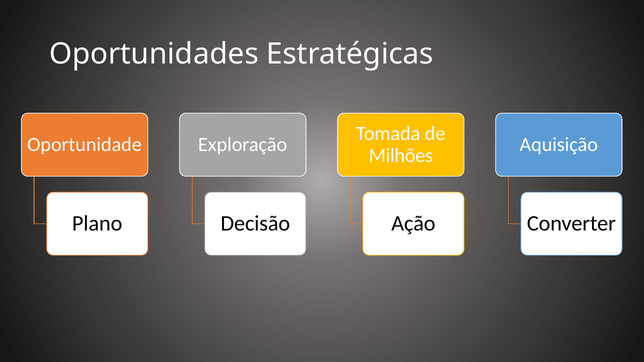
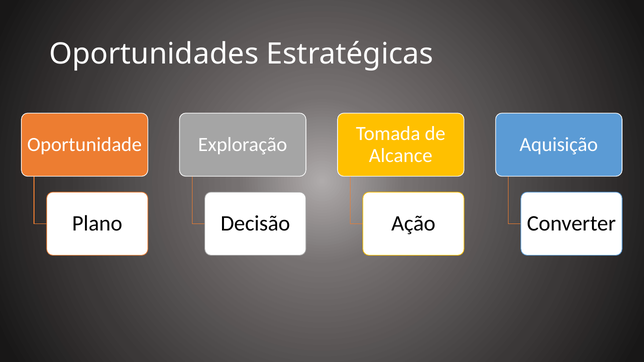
Milhões: Milhões -> Alcance
